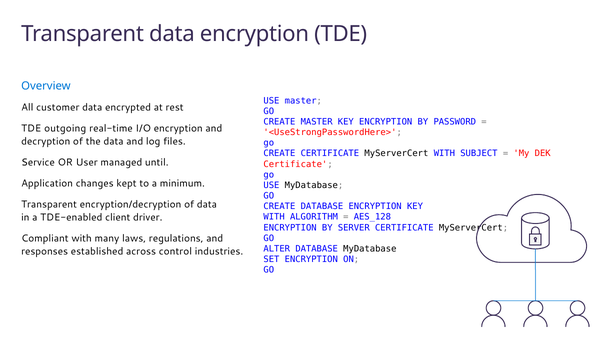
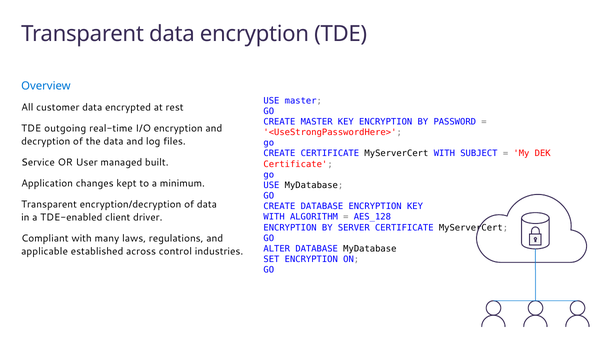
until: until -> built
responses: responses -> applicable
